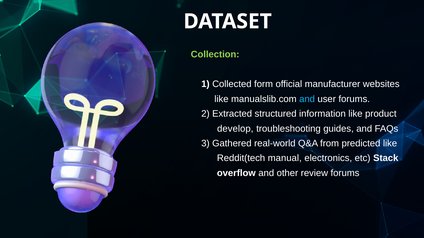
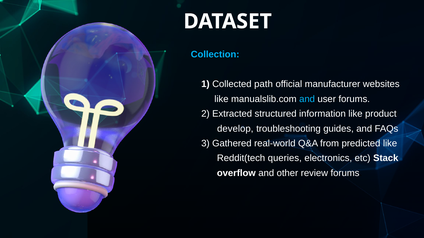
Collection colour: light green -> light blue
form: form -> path
manual: manual -> queries
